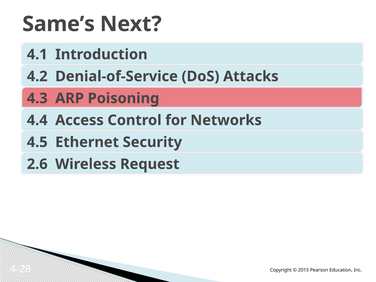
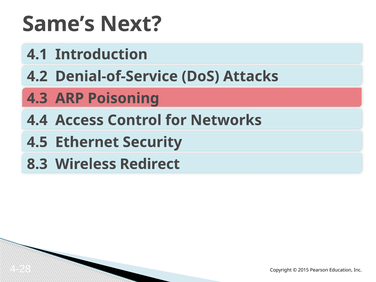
2.6: 2.6 -> 8.3
Request: Request -> Redirect
